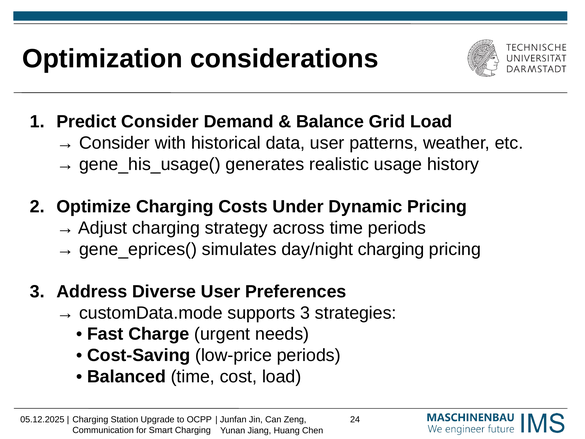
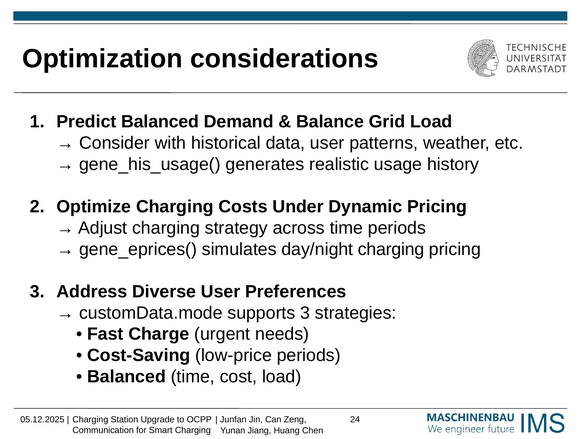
Predict Consider: Consider -> Balanced
